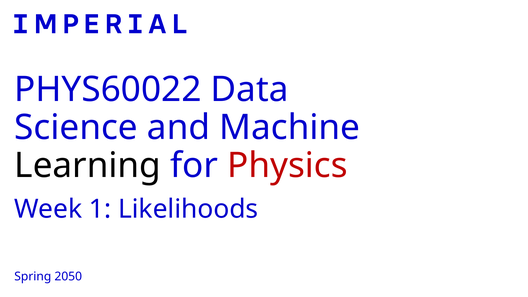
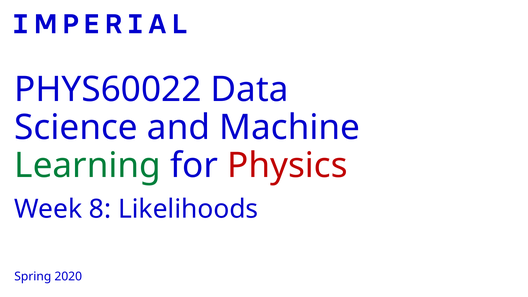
Learning colour: black -> green
1: 1 -> 8
2050: 2050 -> 2020
